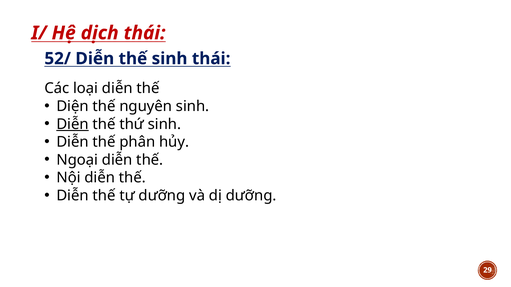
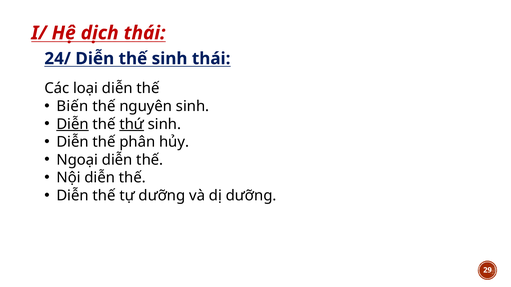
52/: 52/ -> 24/
Diện: Diện -> Biến
thứ underline: none -> present
